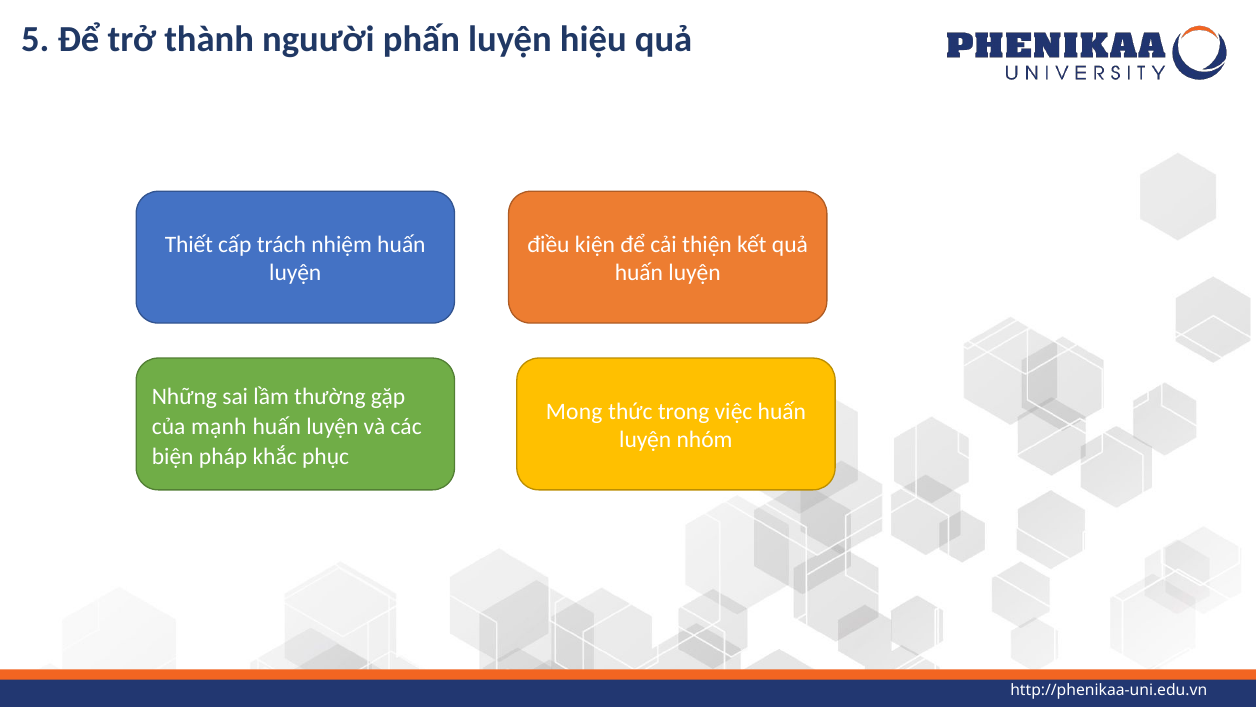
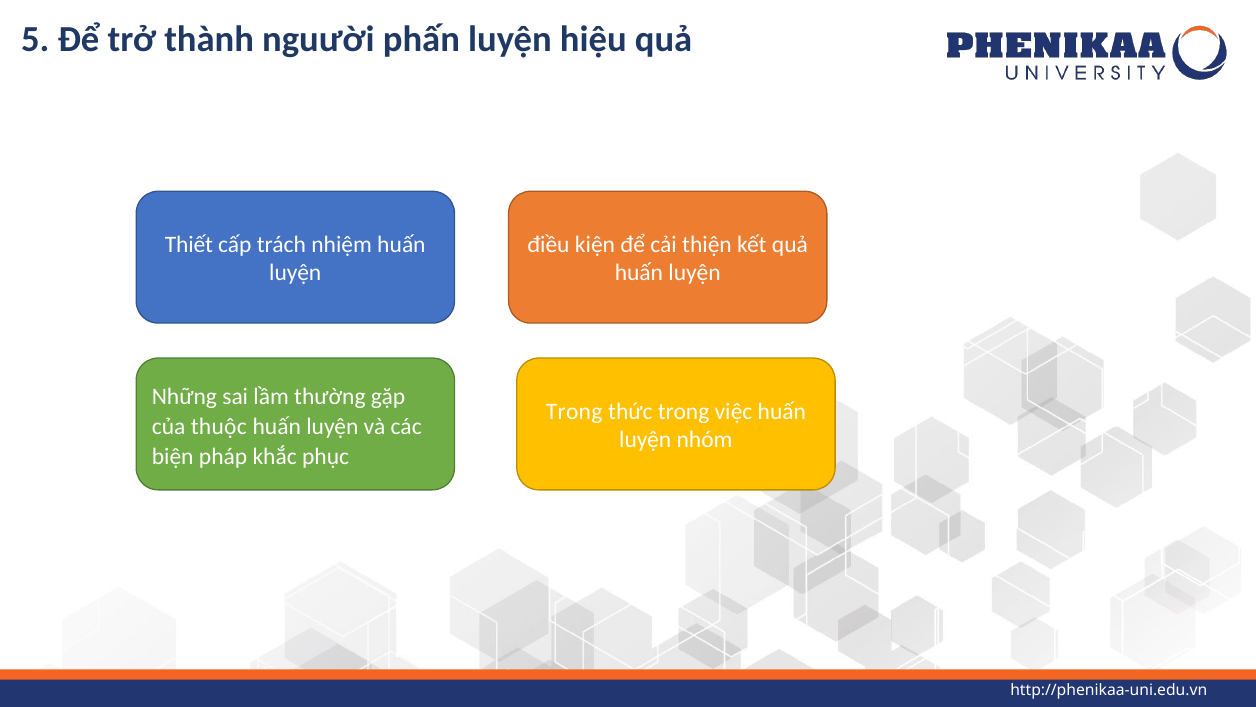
Mong at (574, 411): Mong -> Trong
mạnh: mạnh -> thuộc
